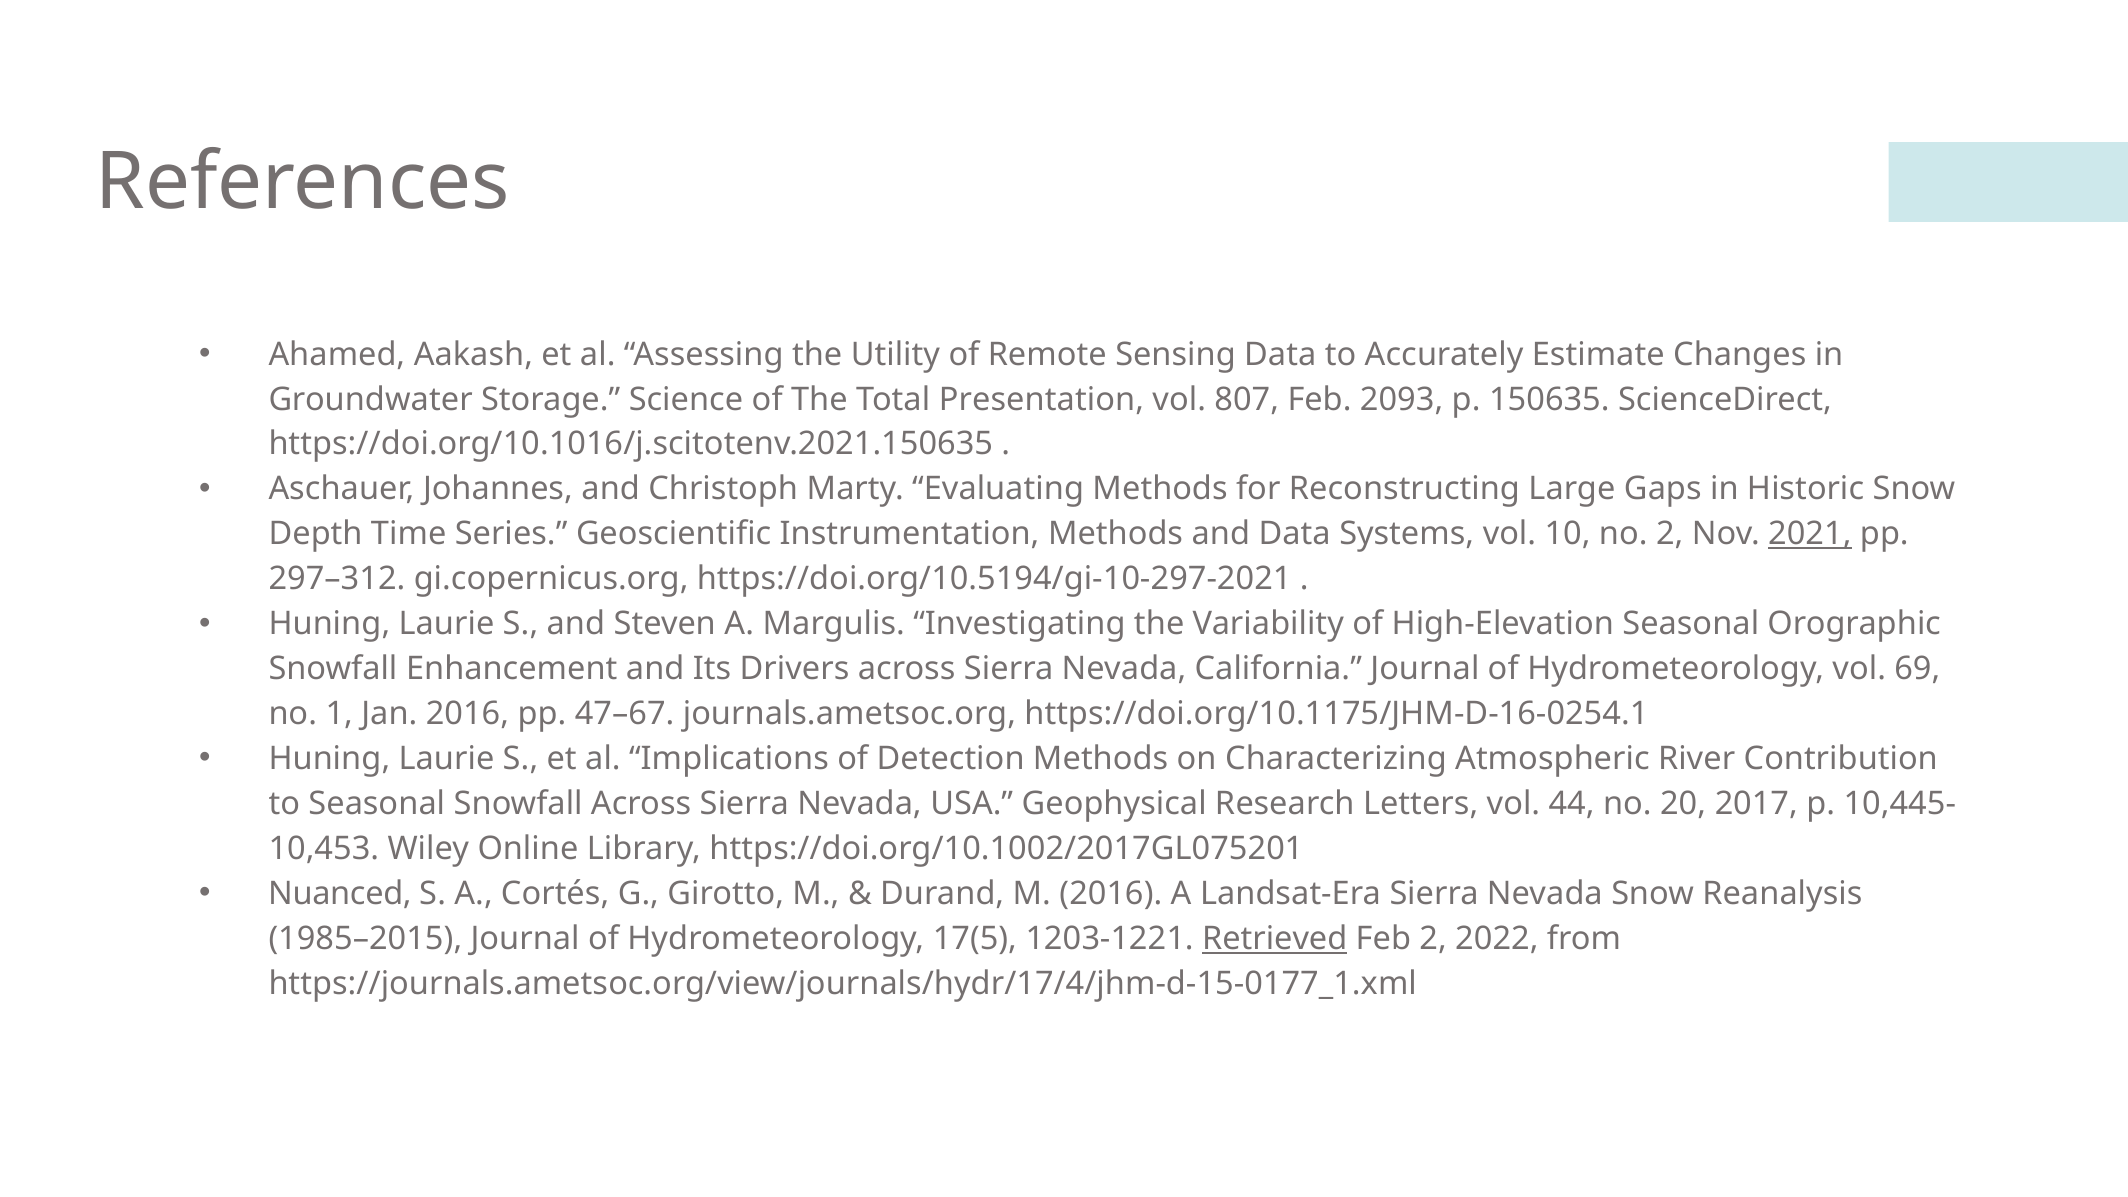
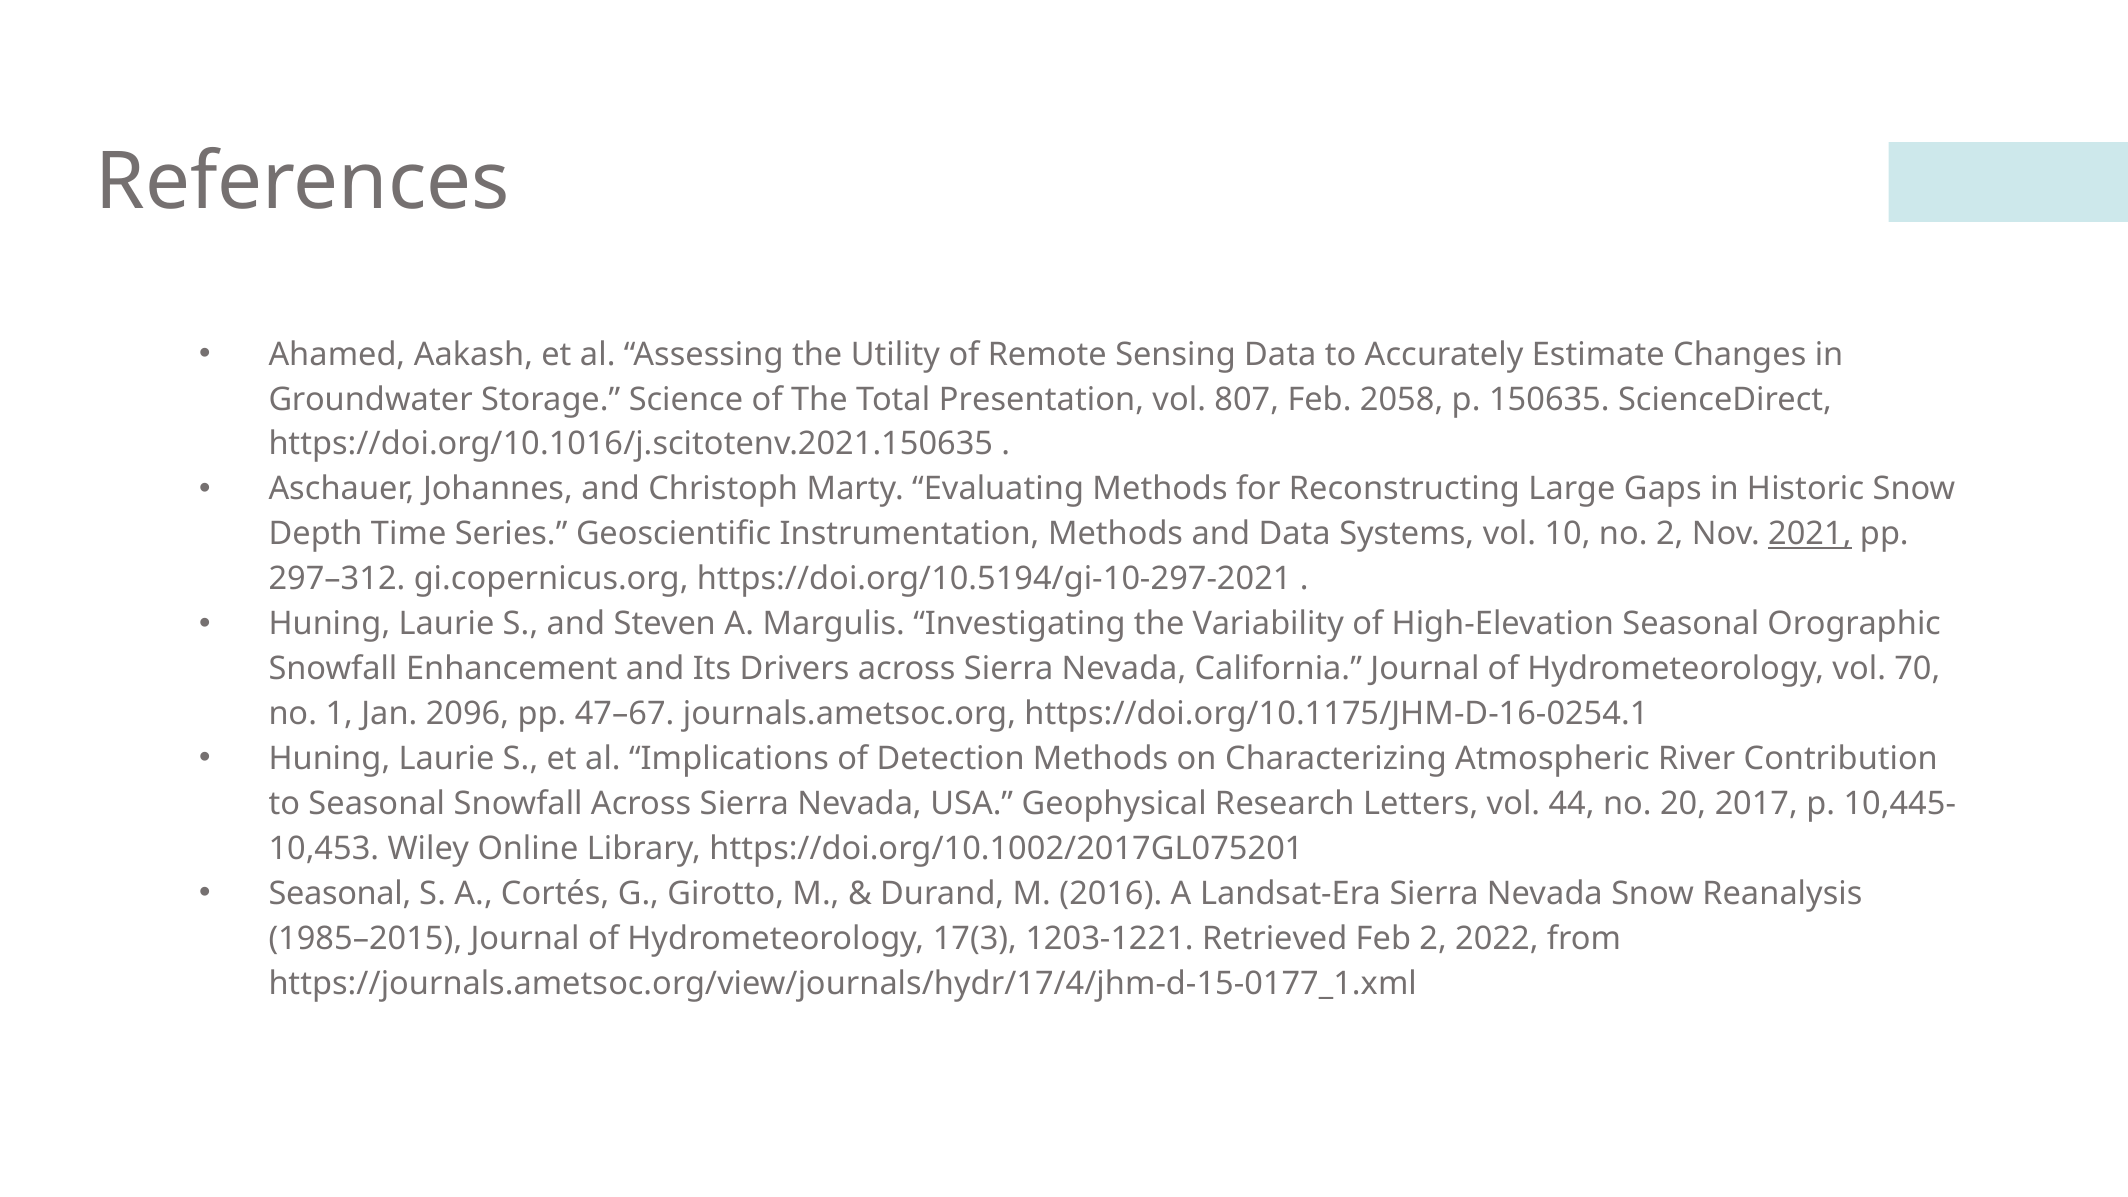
2093: 2093 -> 2058
69: 69 -> 70
Jan 2016: 2016 -> 2096
Nuanced at (340, 894): Nuanced -> Seasonal
17(5: 17(5 -> 17(3
Retrieved underline: present -> none
